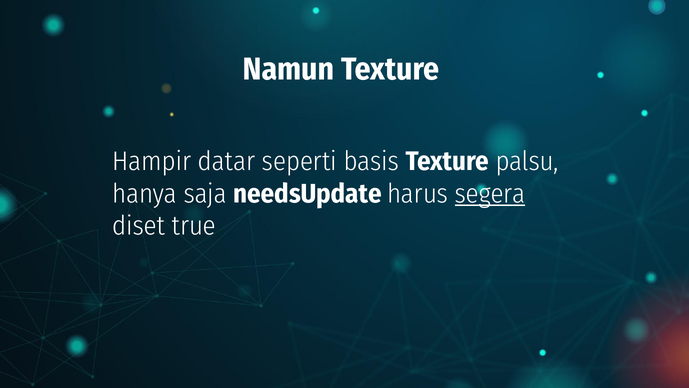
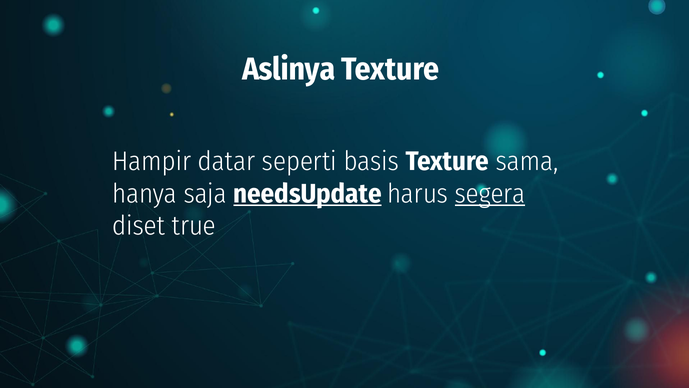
Namun: Namun -> Aslinya
palsu: palsu -> sama
needsUpdate underline: none -> present
